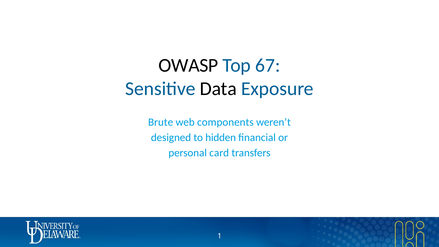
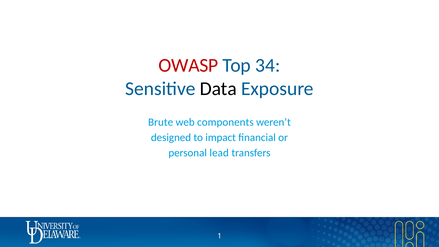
OWASP colour: black -> red
67: 67 -> 34
hidden: hidden -> impact
card: card -> lead
